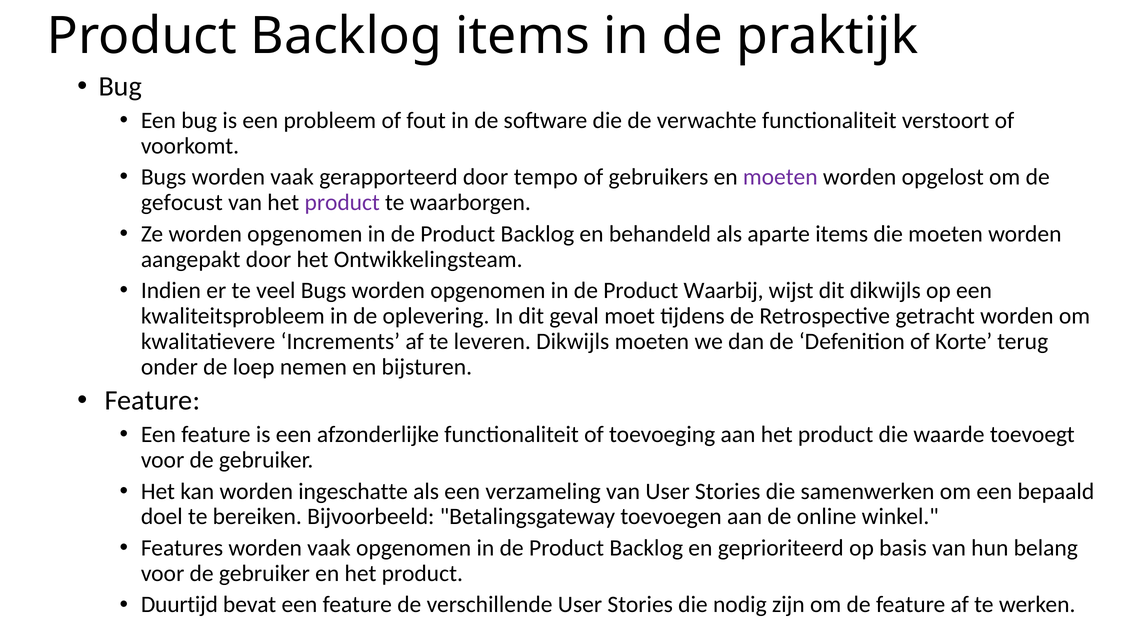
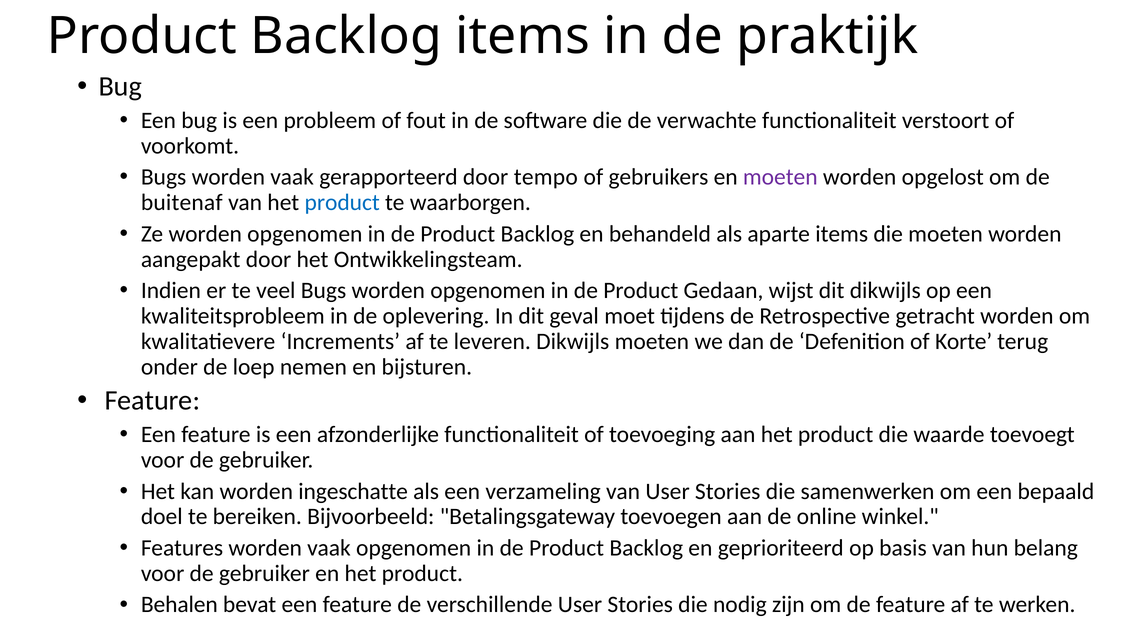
gefocust: gefocust -> buitenaf
product at (342, 203) colour: purple -> blue
Waarbij: Waarbij -> Gedaan
Duurtijd: Duurtijd -> Behalen
